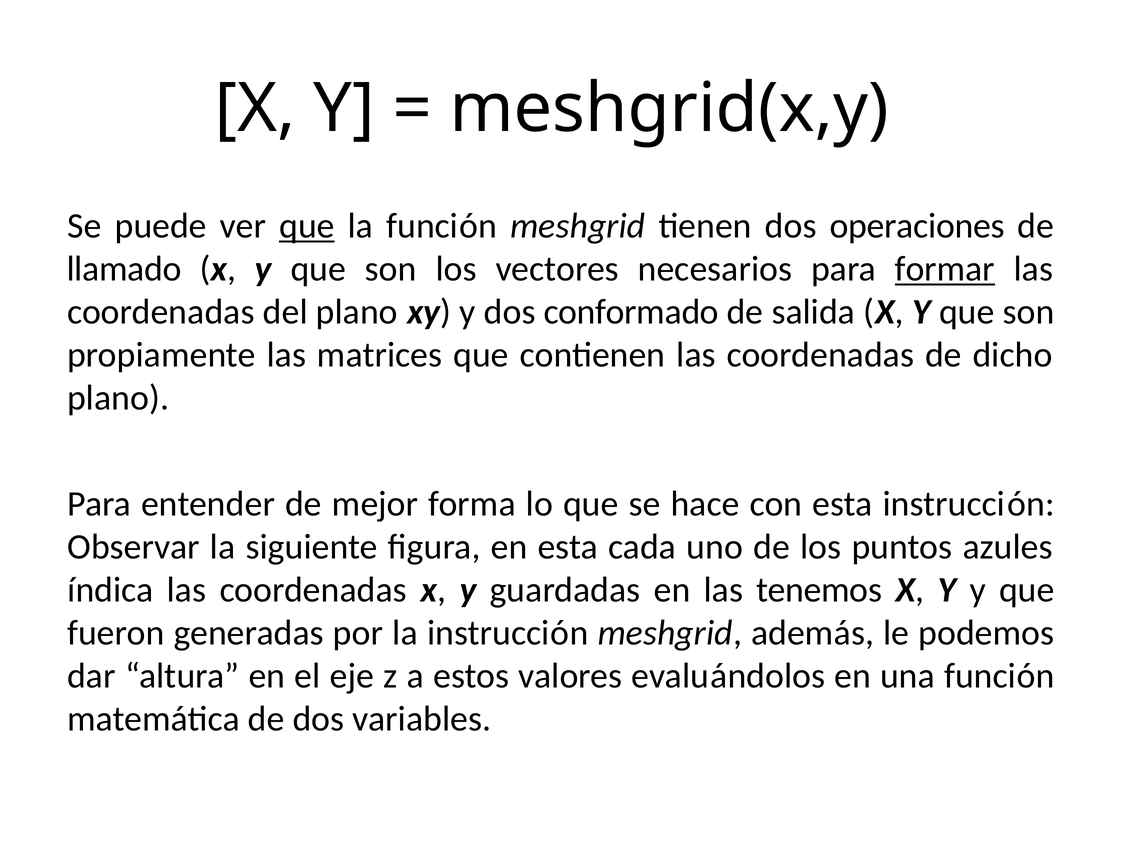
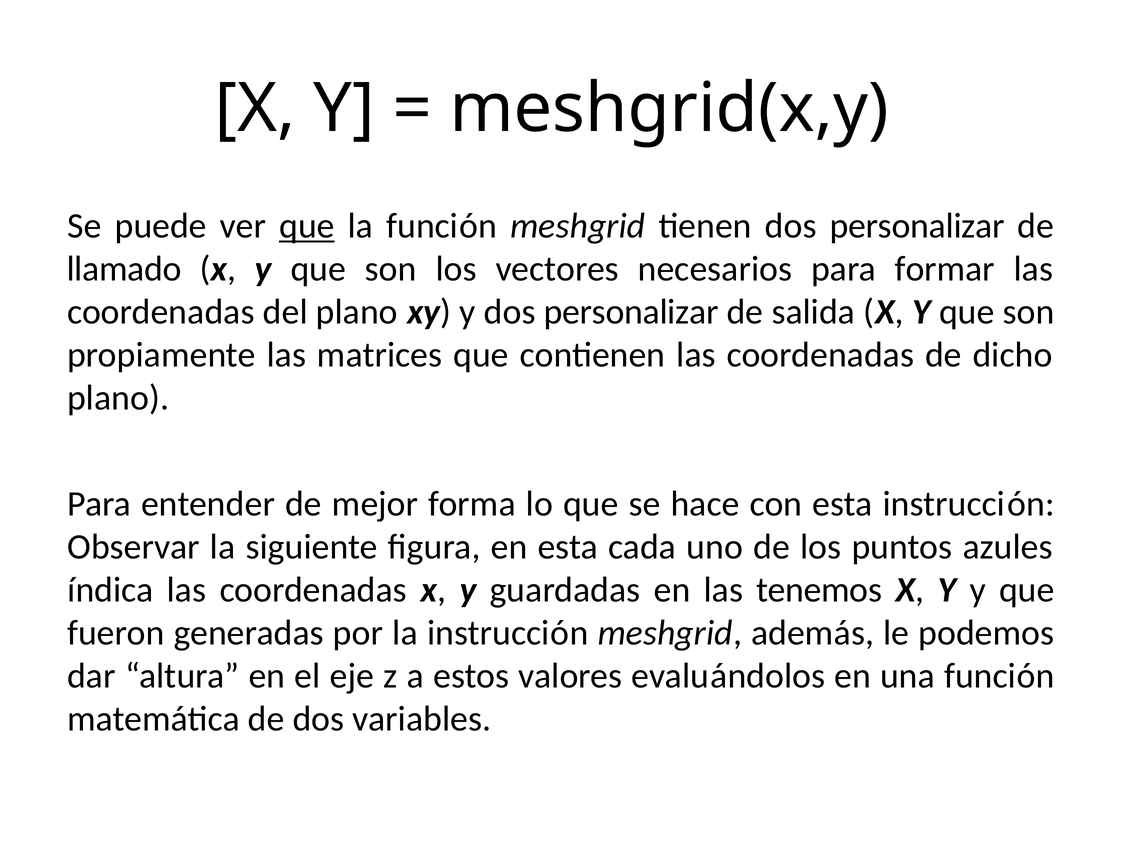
tienen dos operaciones: operaciones -> personalizar
formar underline: present -> none
y dos conformado: conformado -> personalizar
